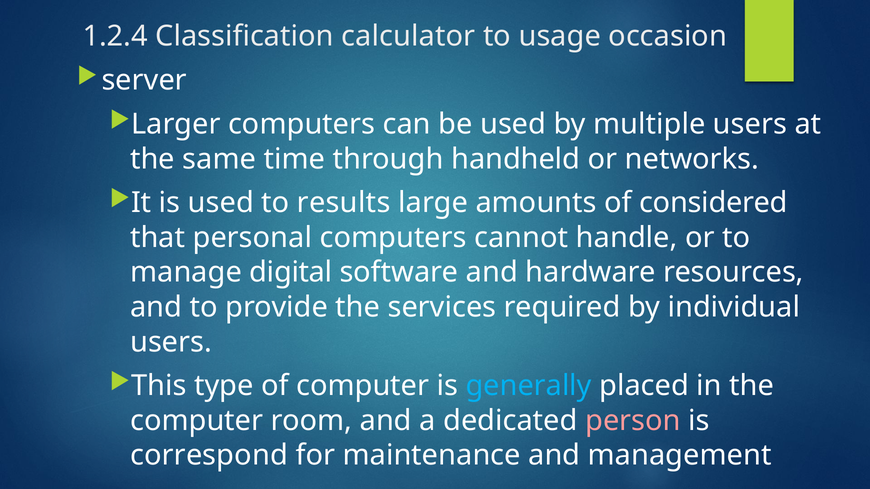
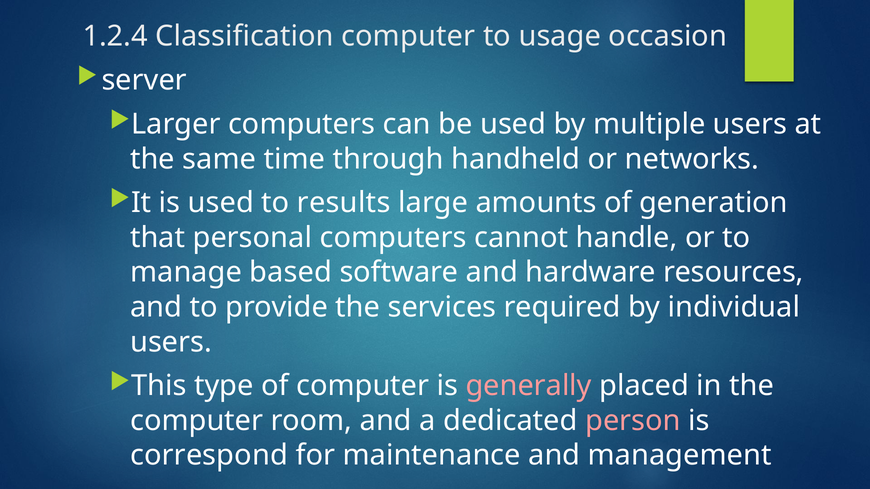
Classification calculator: calculator -> computer
considered: considered -> generation
digital: digital -> based
generally colour: light blue -> pink
